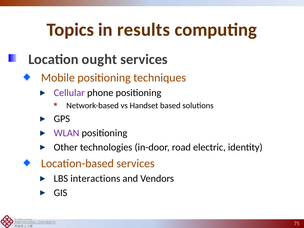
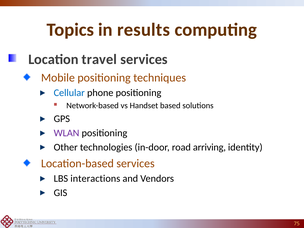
ought: ought -> travel
Cellular colour: purple -> blue
electric: electric -> arriving
